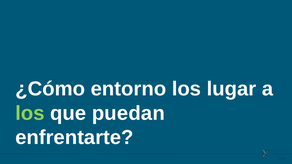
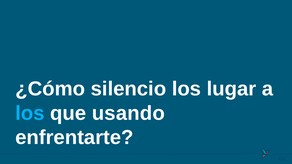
entorno: entorno -> silencio
los at (30, 113) colour: light green -> light blue
puedan: puedan -> usando
